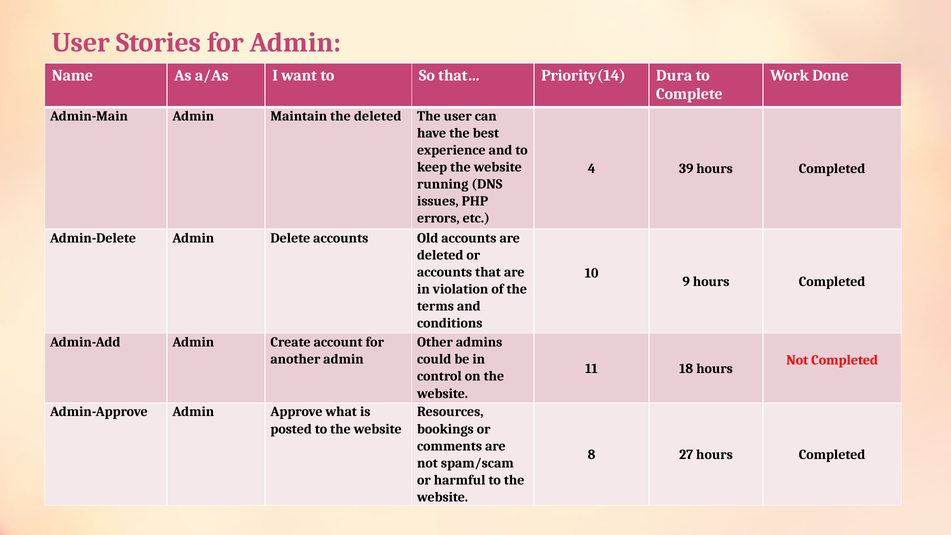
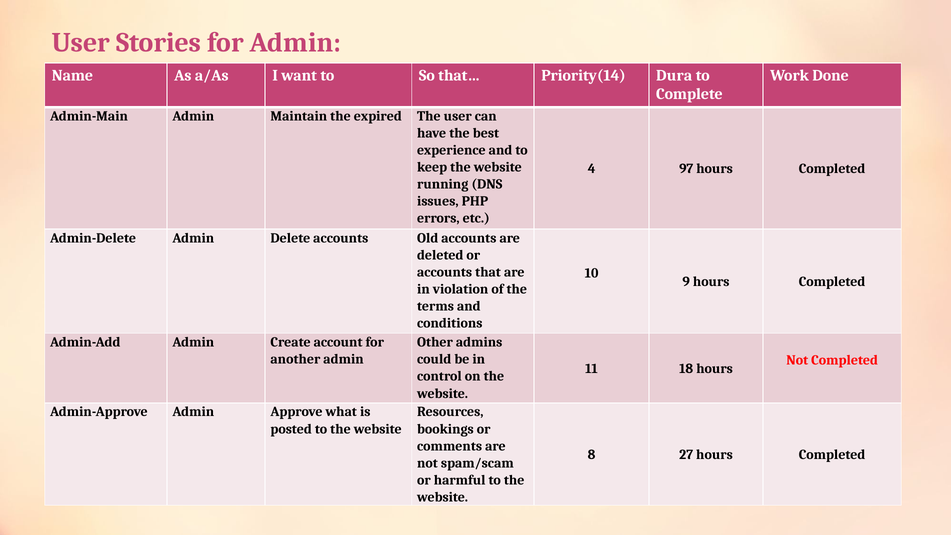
the deleted: deleted -> expired
39: 39 -> 97
